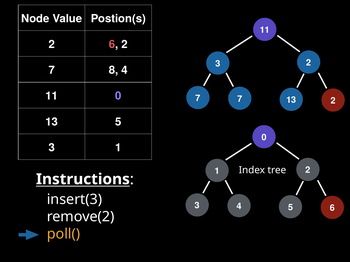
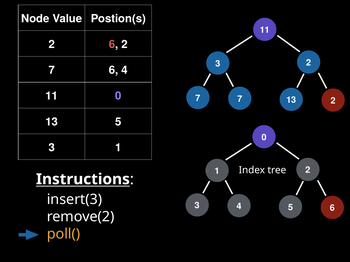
7 8: 8 -> 6
